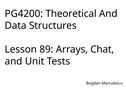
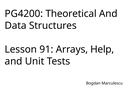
89: 89 -> 91
Chat: Chat -> Help
